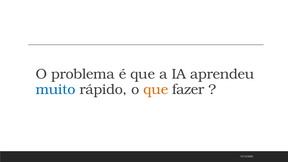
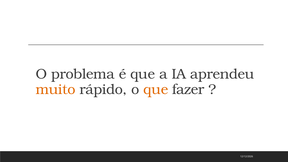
muito colour: blue -> orange
